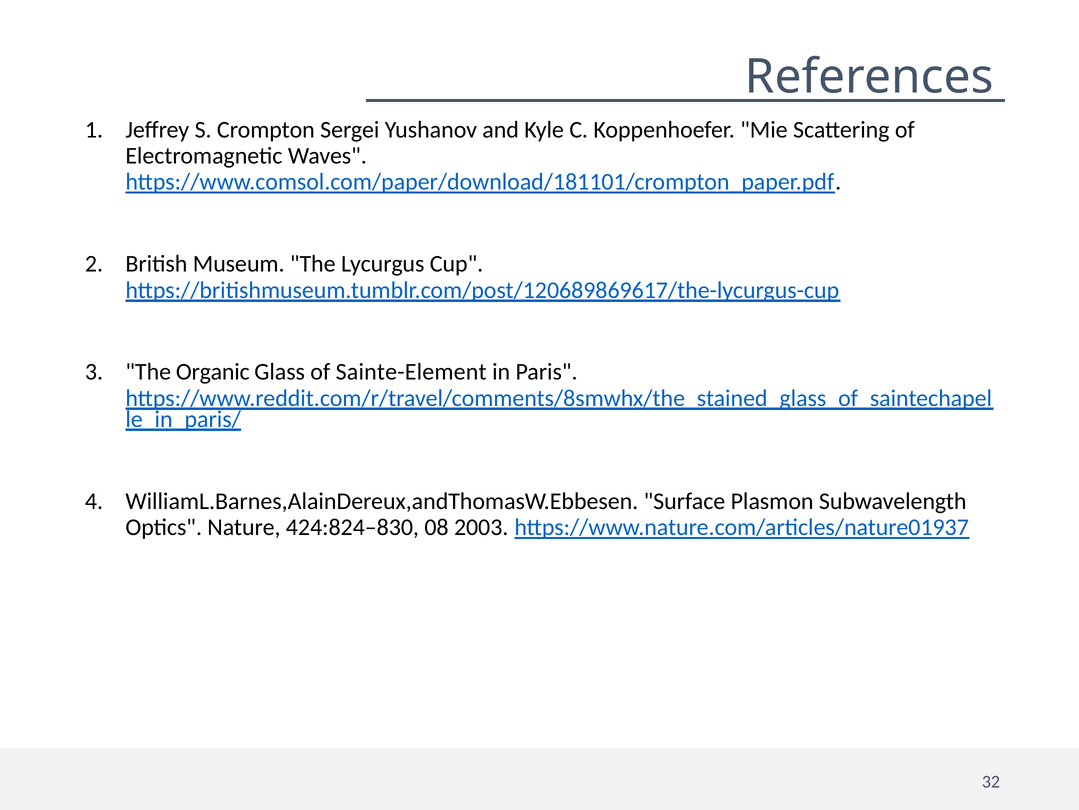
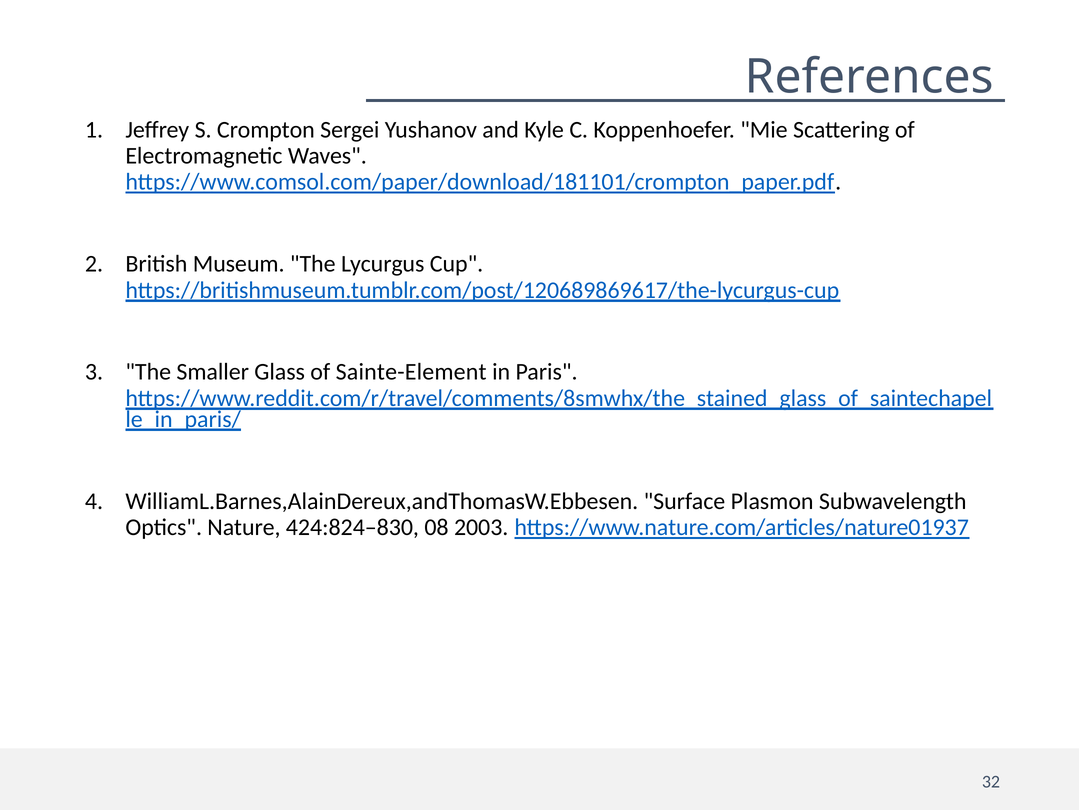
Organic: Organic -> Smaller
